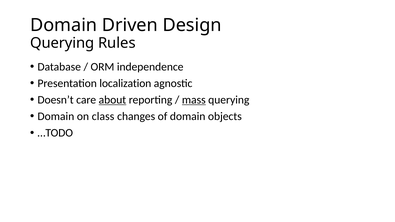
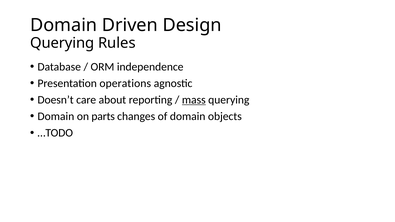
localization: localization -> operations
about underline: present -> none
class: class -> parts
